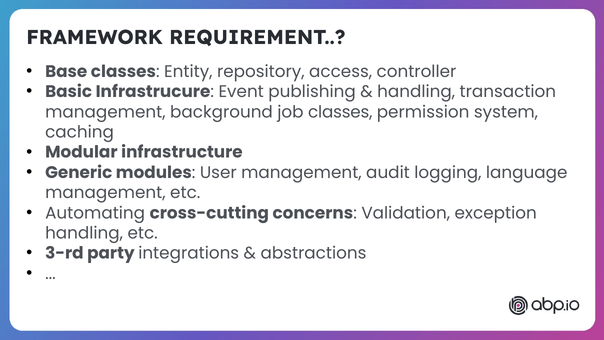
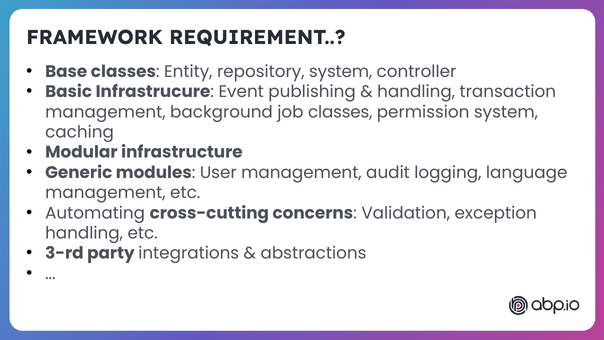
repository access: access -> system
